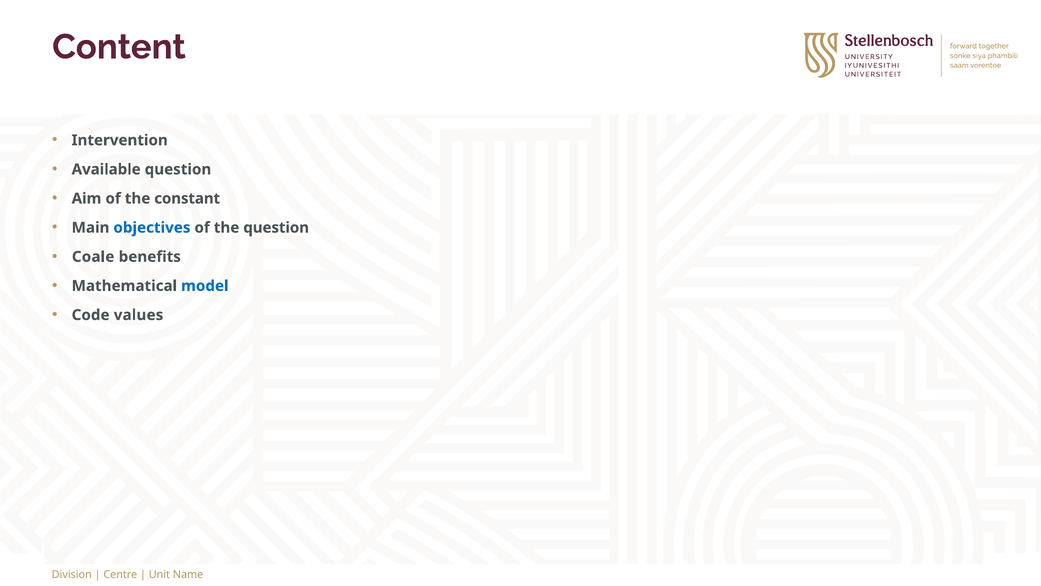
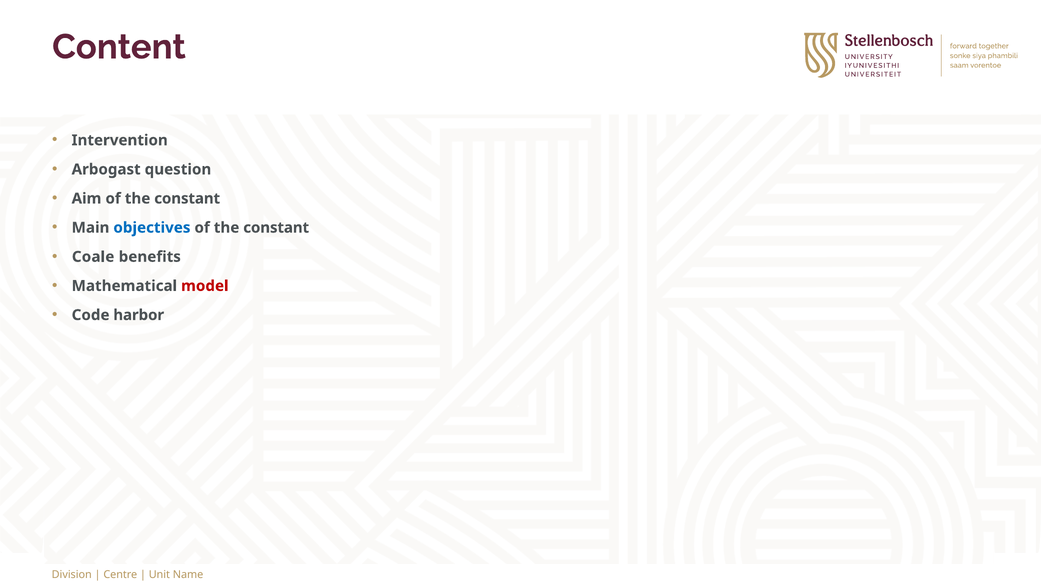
Available: Available -> Arbogast
question at (276, 227): question -> constant
model colour: blue -> red
values: values -> harbor
